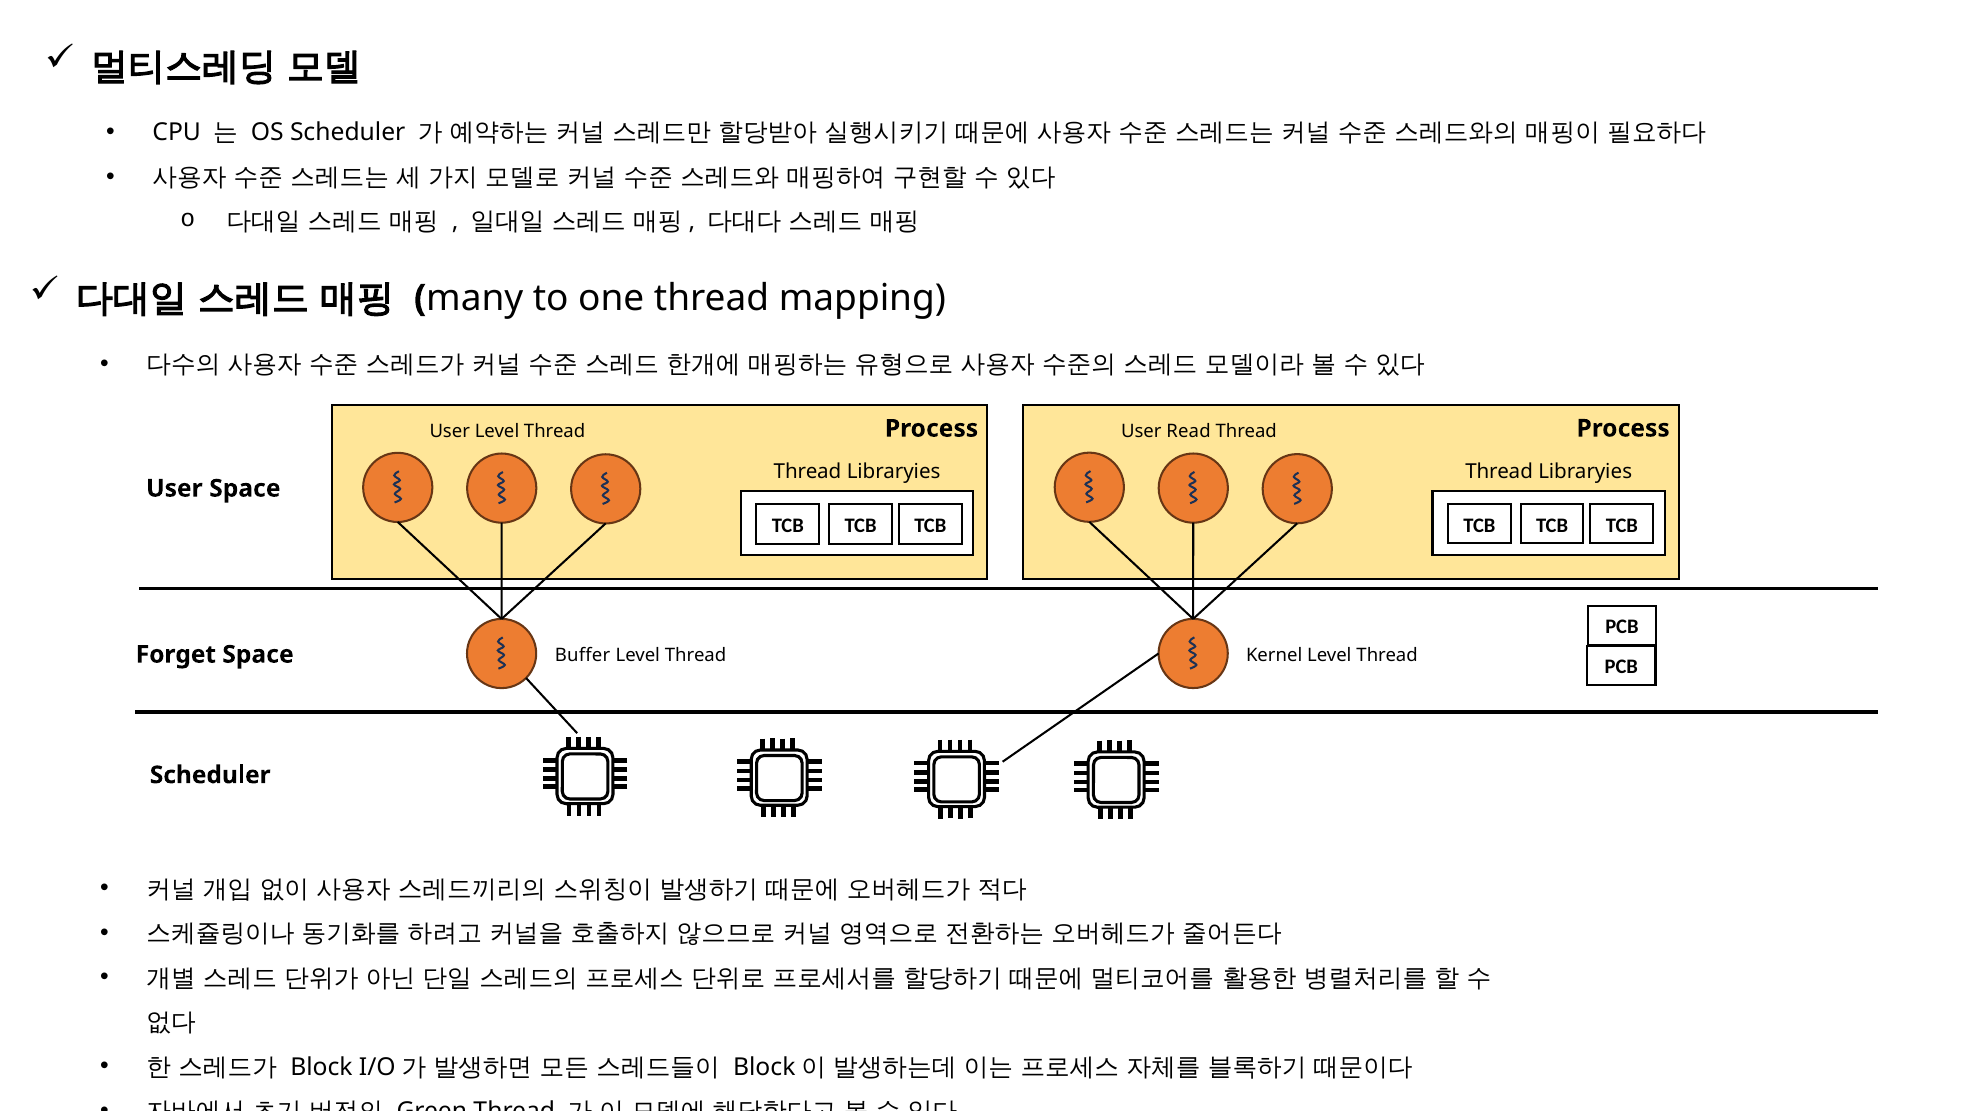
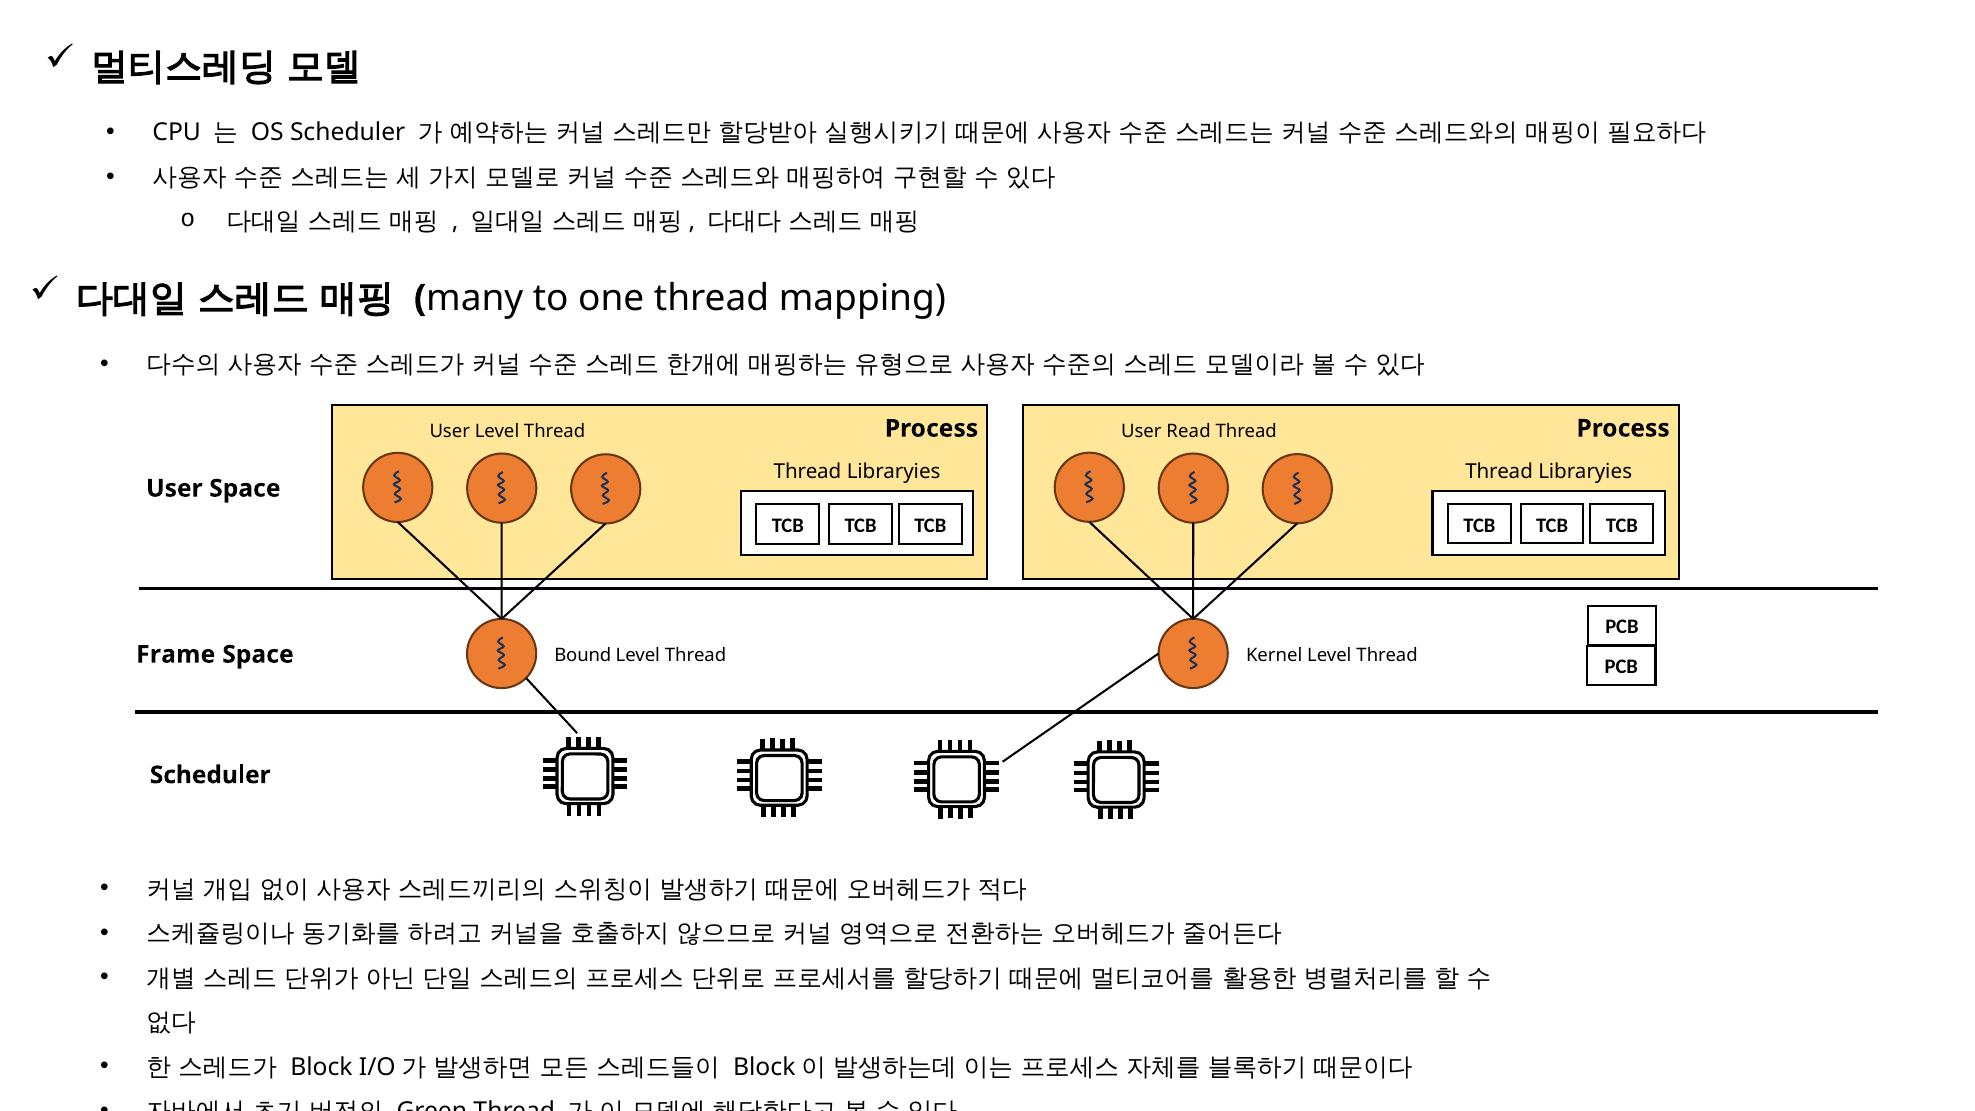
Forget: Forget -> Frame
Buffer: Buffer -> Bound
